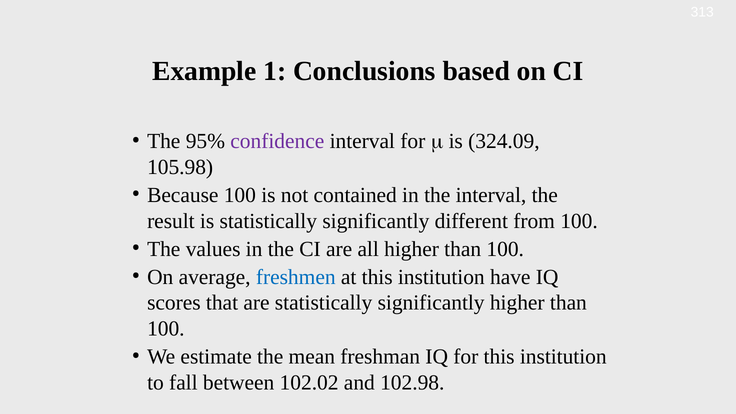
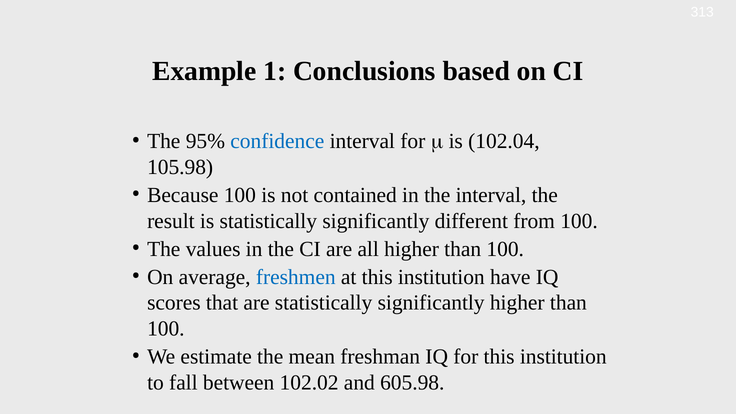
confidence colour: purple -> blue
324.09: 324.09 -> 102.04
102.98: 102.98 -> 605.98
